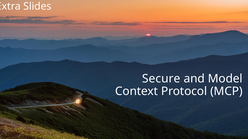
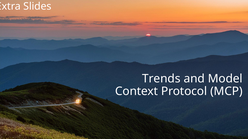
Secure: Secure -> Trends
